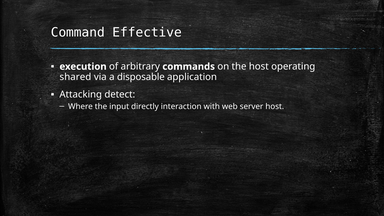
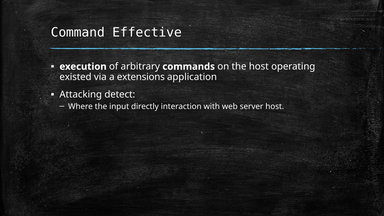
shared: shared -> existed
disposable: disposable -> extensions
